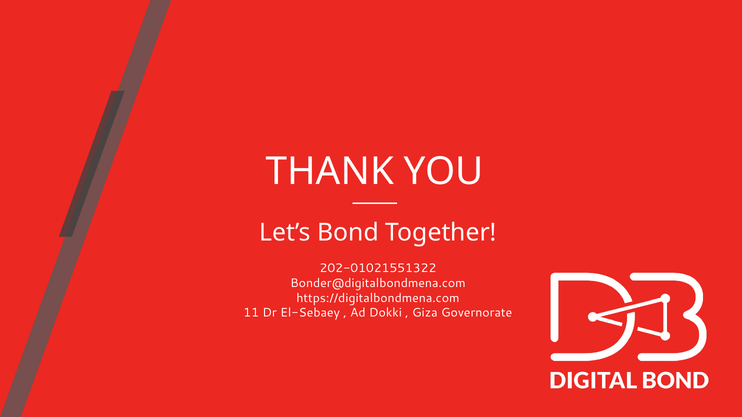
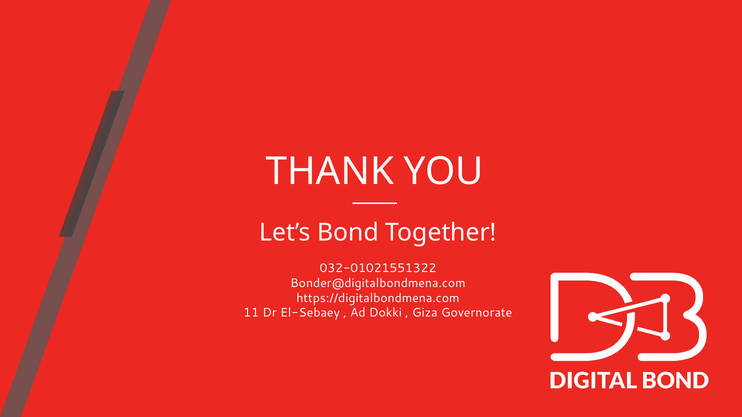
202-01021551322: 202-01021551322 -> 032-01021551322
